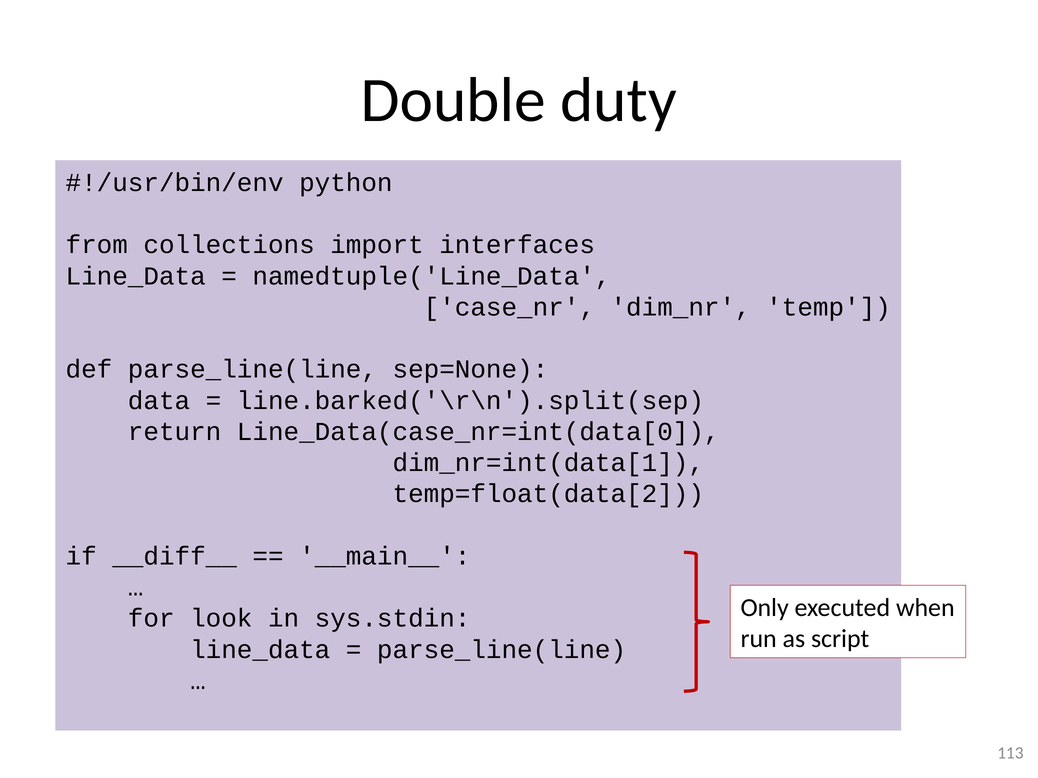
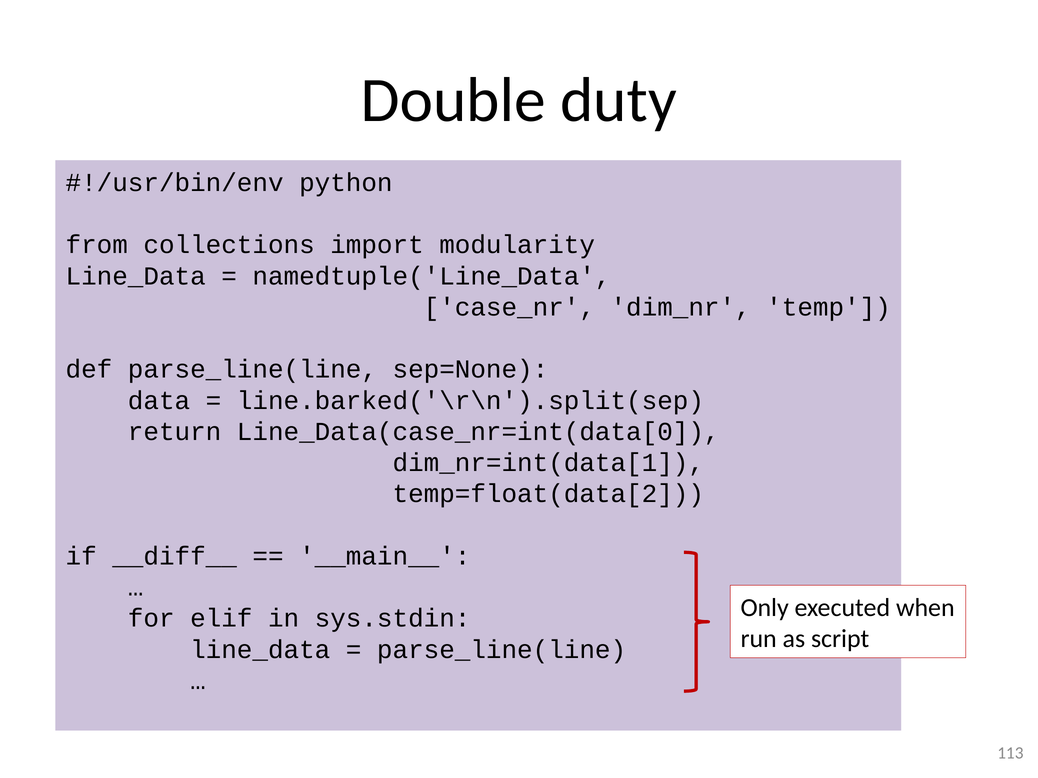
interfaces: interfaces -> modularity
look: look -> elif
